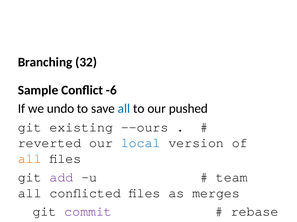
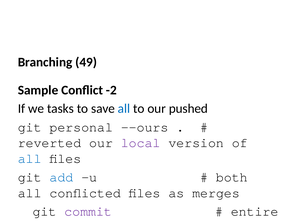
32: 32 -> 49
-6: -6 -> -2
undo: undo -> tasks
existing: existing -> personal
local colour: blue -> purple
all at (30, 159) colour: orange -> blue
add colour: purple -> blue
team: team -> both
rebase: rebase -> entire
